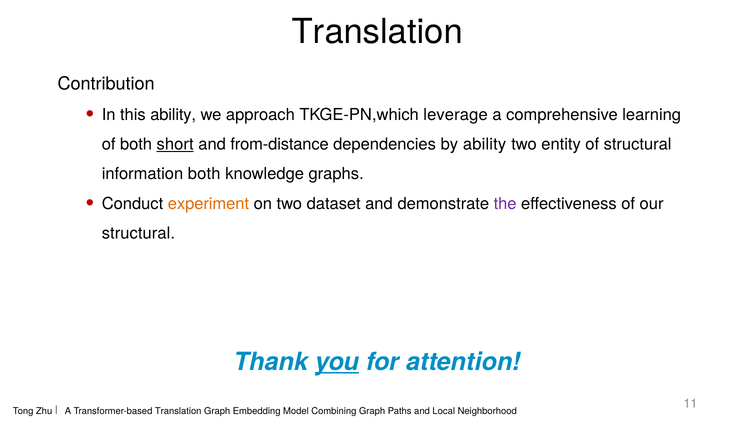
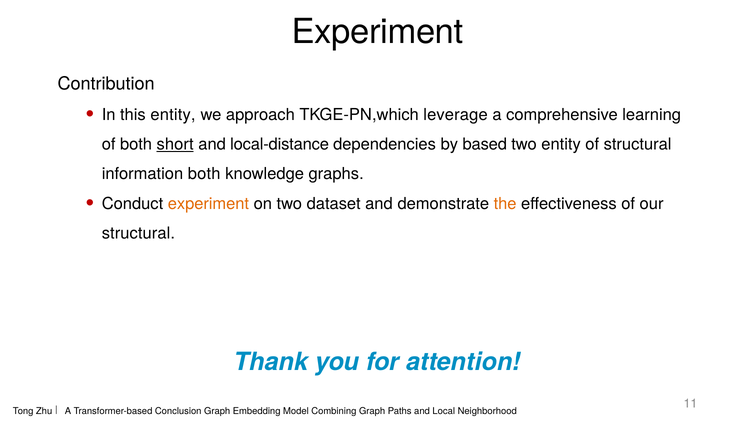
Translation at (377, 32): Translation -> Experiment
this ability: ability -> entity
from-distance: from-distance -> local-distance
by ability: ability -> based
the colour: purple -> orange
you underline: present -> none
Translation at (178, 412): Translation -> Conclusion
